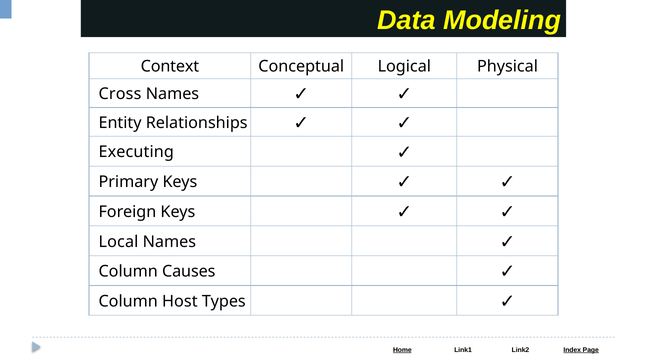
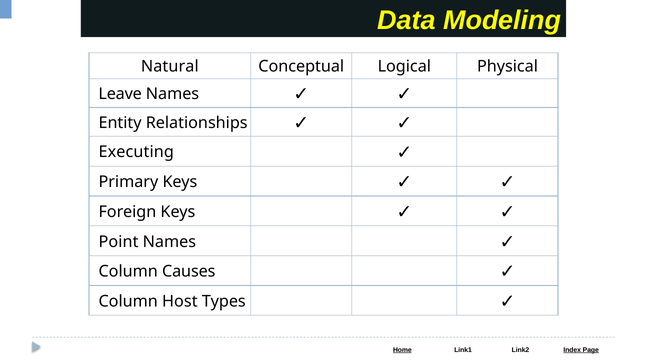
Context: Context -> Natural
Cross: Cross -> Leave
Local: Local -> Point
